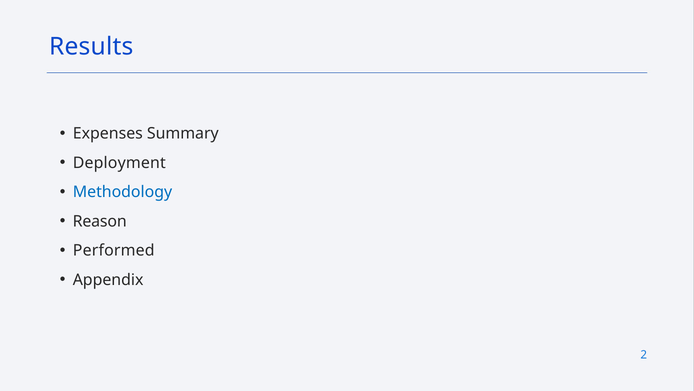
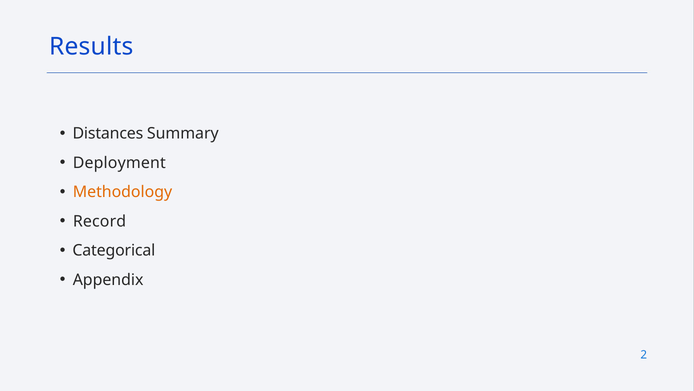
Expenses: Expenses -> Distances
Methodology colour: blue -> orange
Reason: Reason -> Record
Performed: Performed -> Categorical
